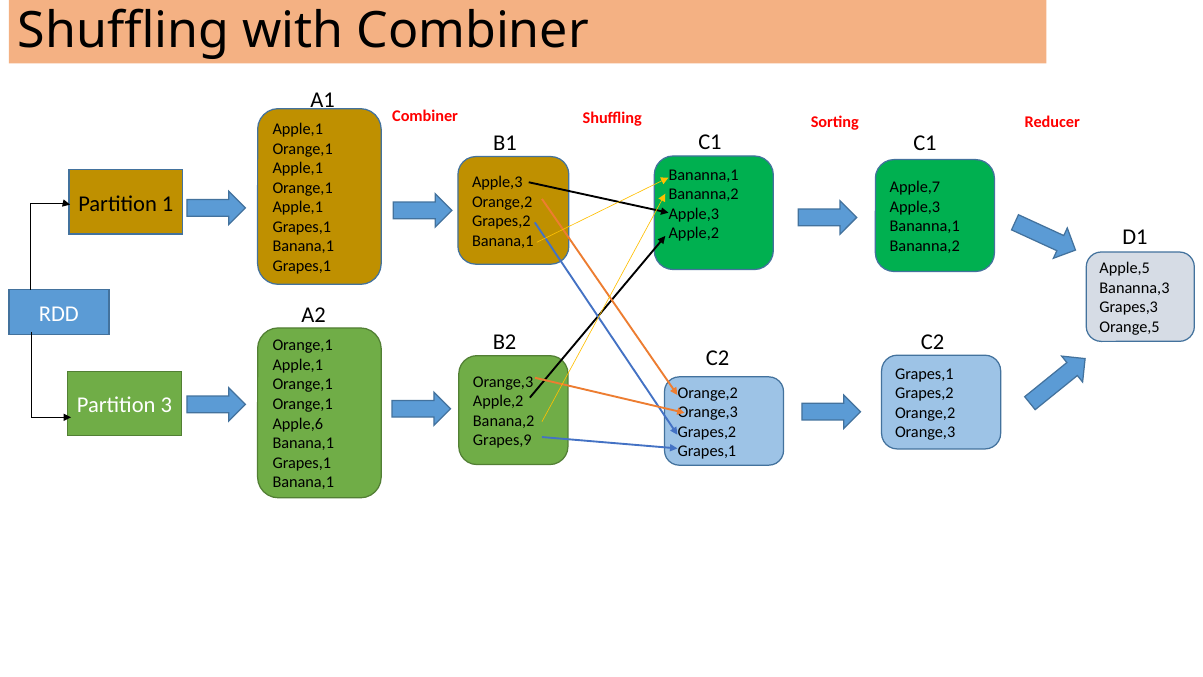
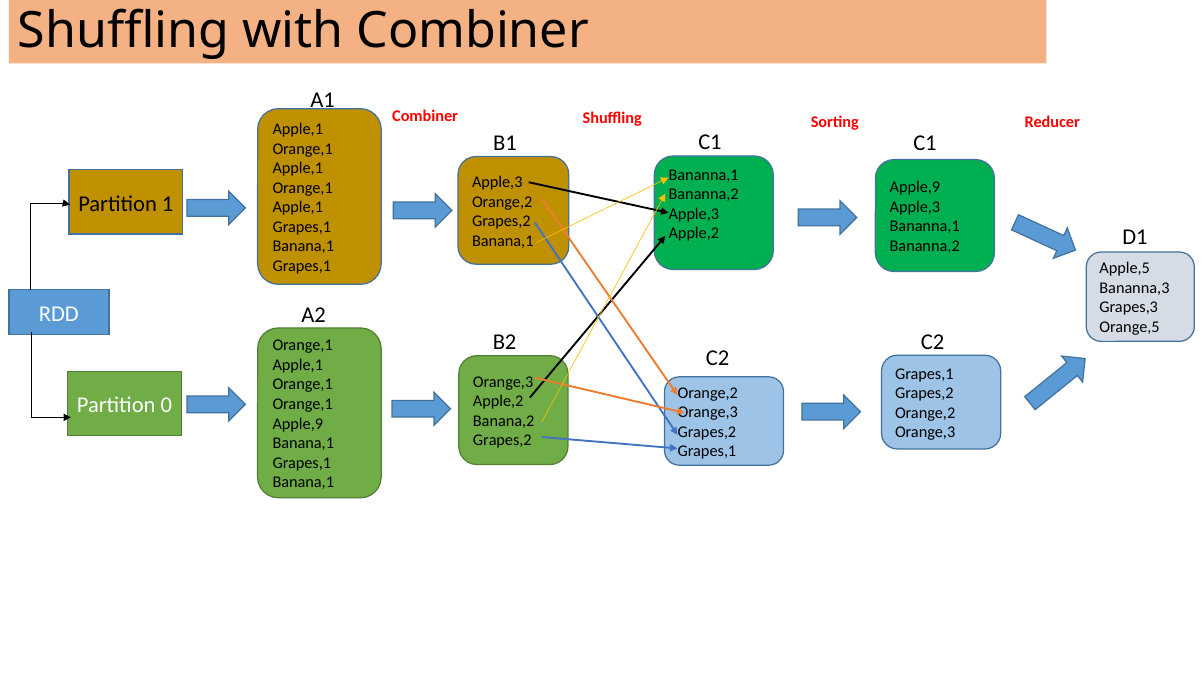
Apple,7 at (915, 187): Apple,7 -> Apple,9
3: 3 -> 0
Apple,6 at (298, 424): Apple,6 -> Apple,9
Grapes,9 at (502, 440): Grapes,9 -> Grapes,2
